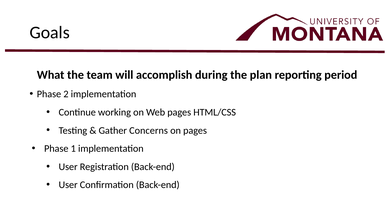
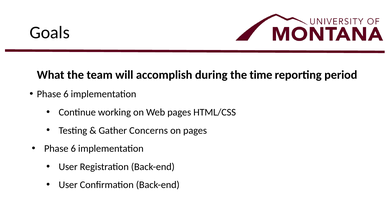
plan: plan -> time
2 at (66, 94): 2 -> 6
1 at (73, 149): 1 -> 6
